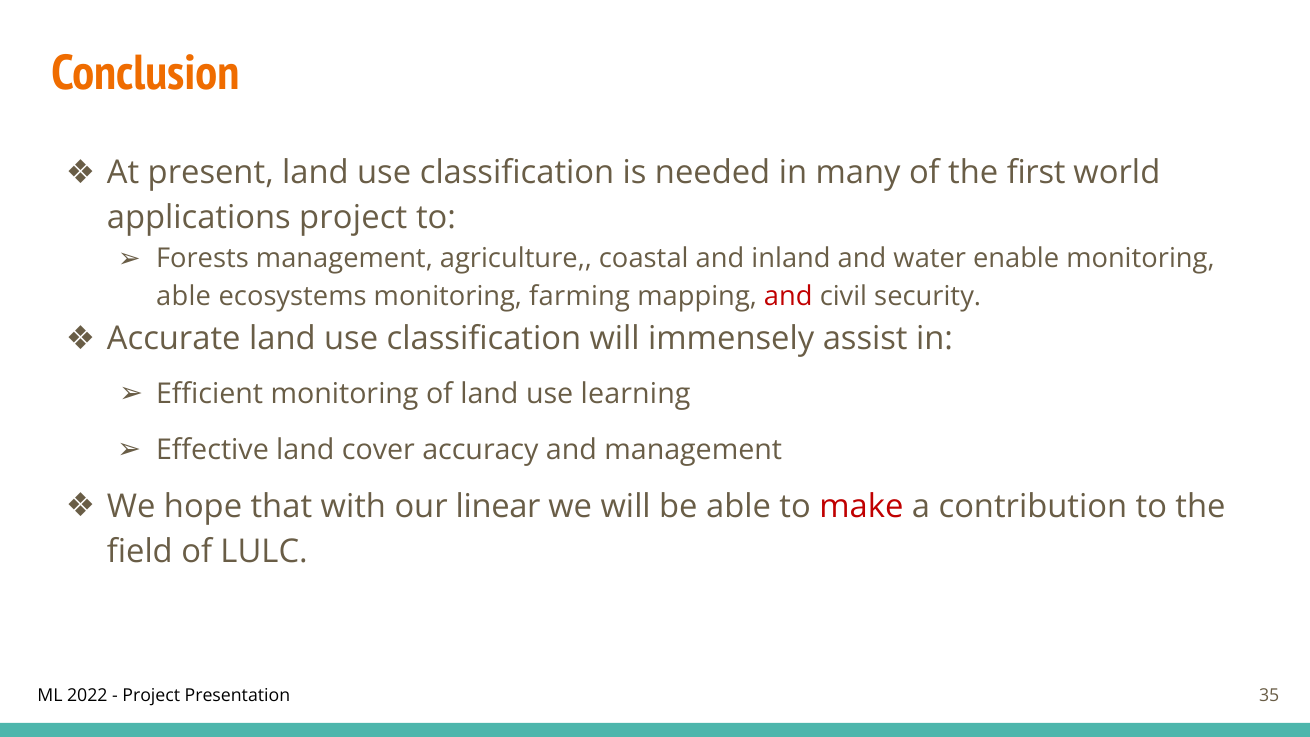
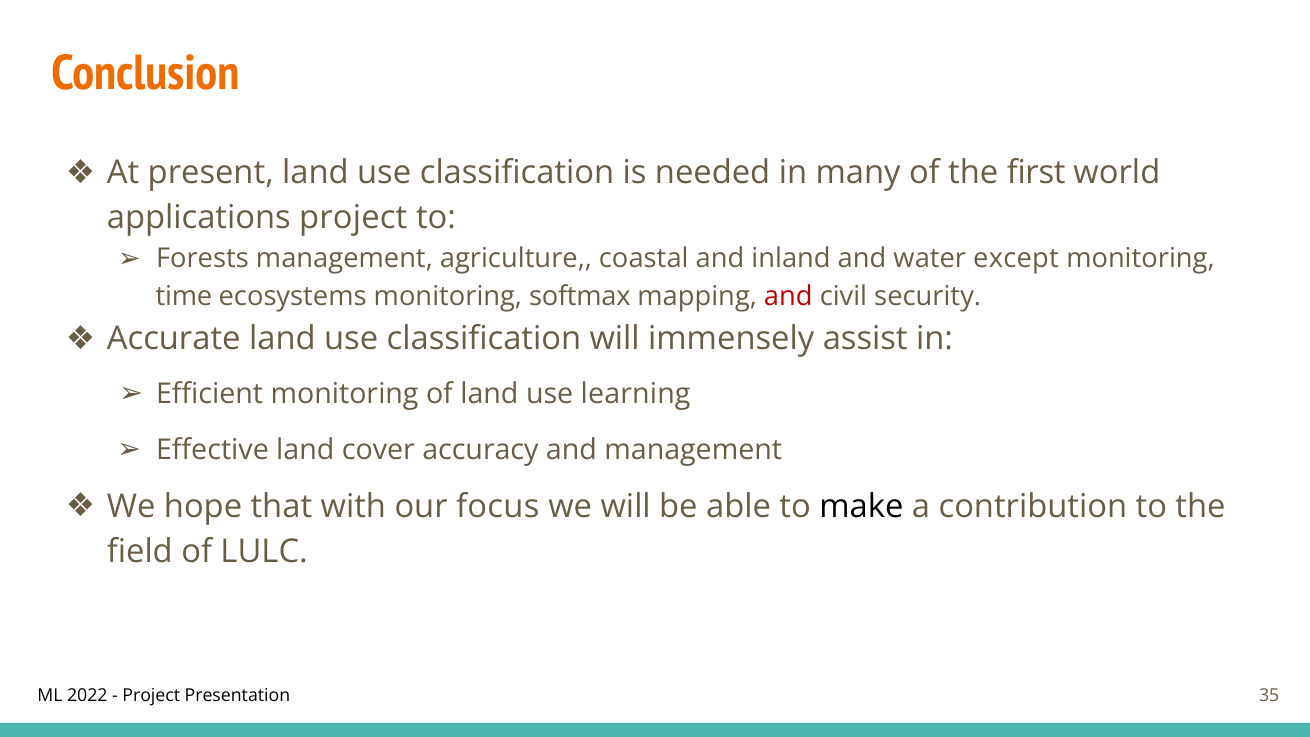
enable: enable -> except
able at (184, 296): able -> time
farming: farming -> softmax
linear: linear -> focus
make colour: red -> black
